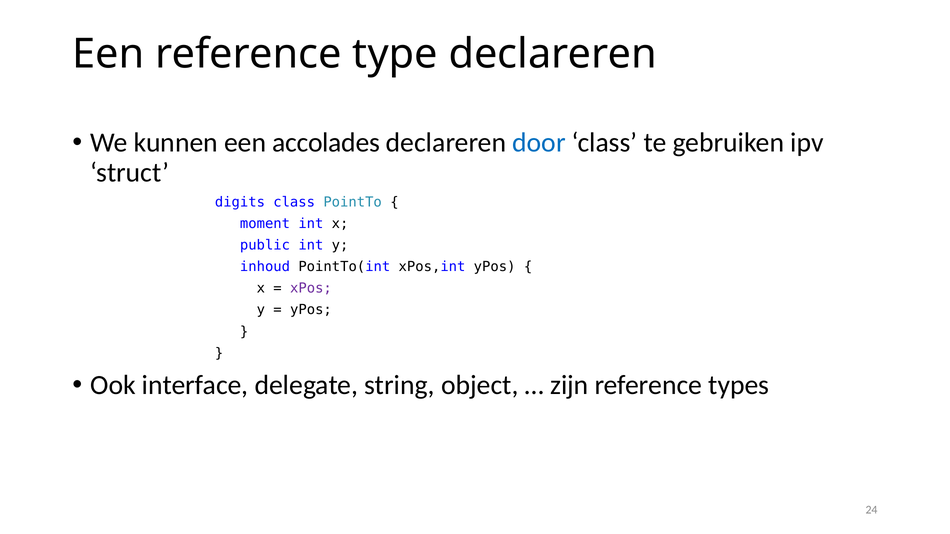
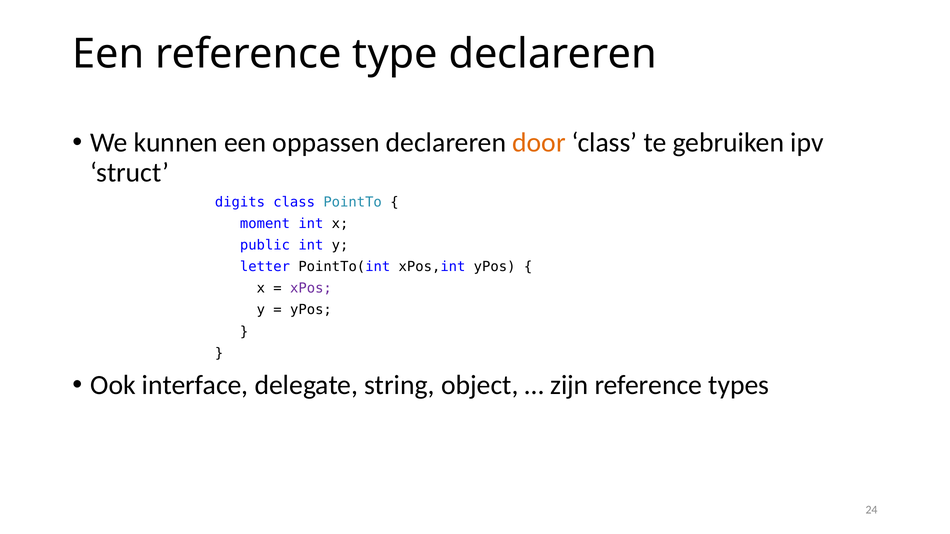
accolades: accolades -> oppassen
door colour: blue -> orange
inhoud: inhoud -> letter
